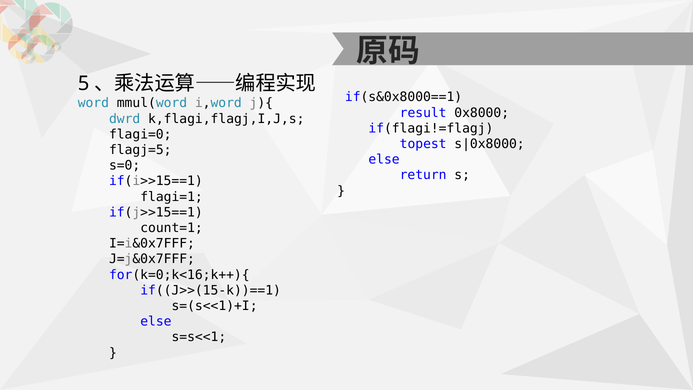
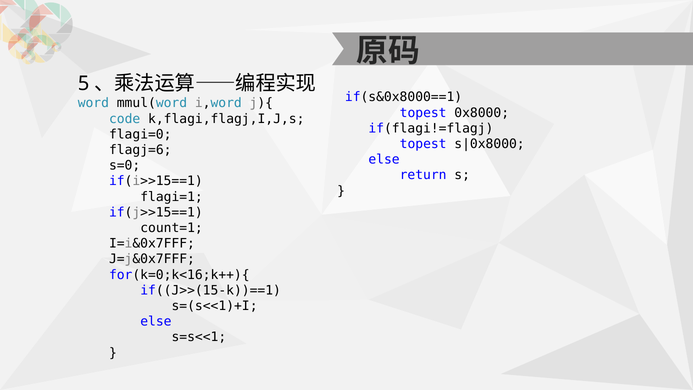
result at (423, 113): result -> topest
dwrd: dwrd -> code
flagj=5: flagj=5 -> flagj=6
